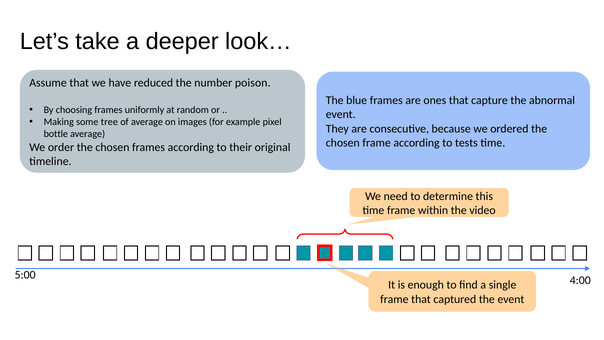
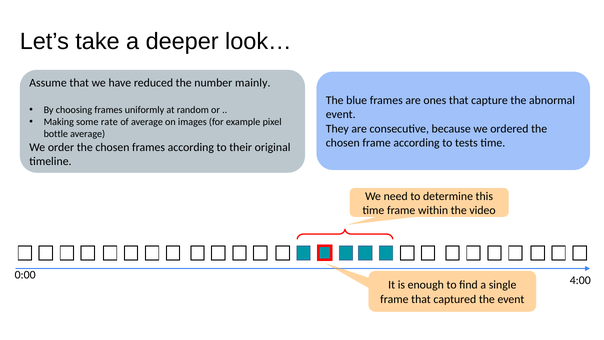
poison: poison -> mainly
tree: tree -> rate
5:00: 5:00 -> 0:00
